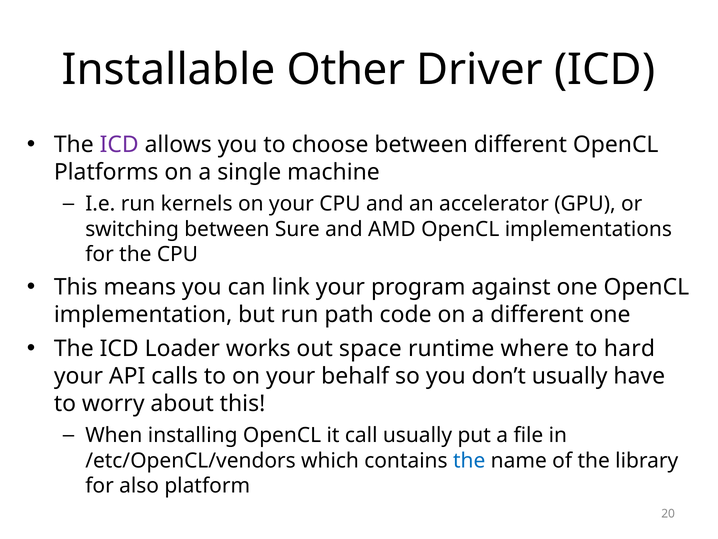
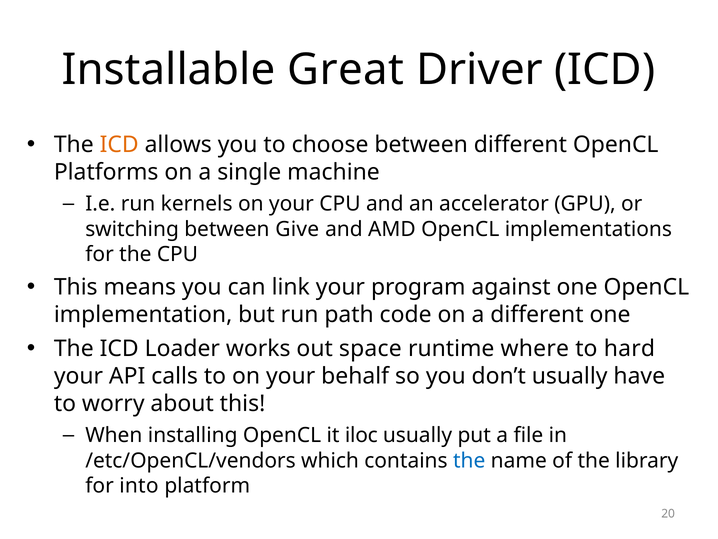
Other: Other -> Great
ICD at (119, 145) colour: purple -> orange
Sure: Sure -> Give
call: call -> iloc
also: also -> into
